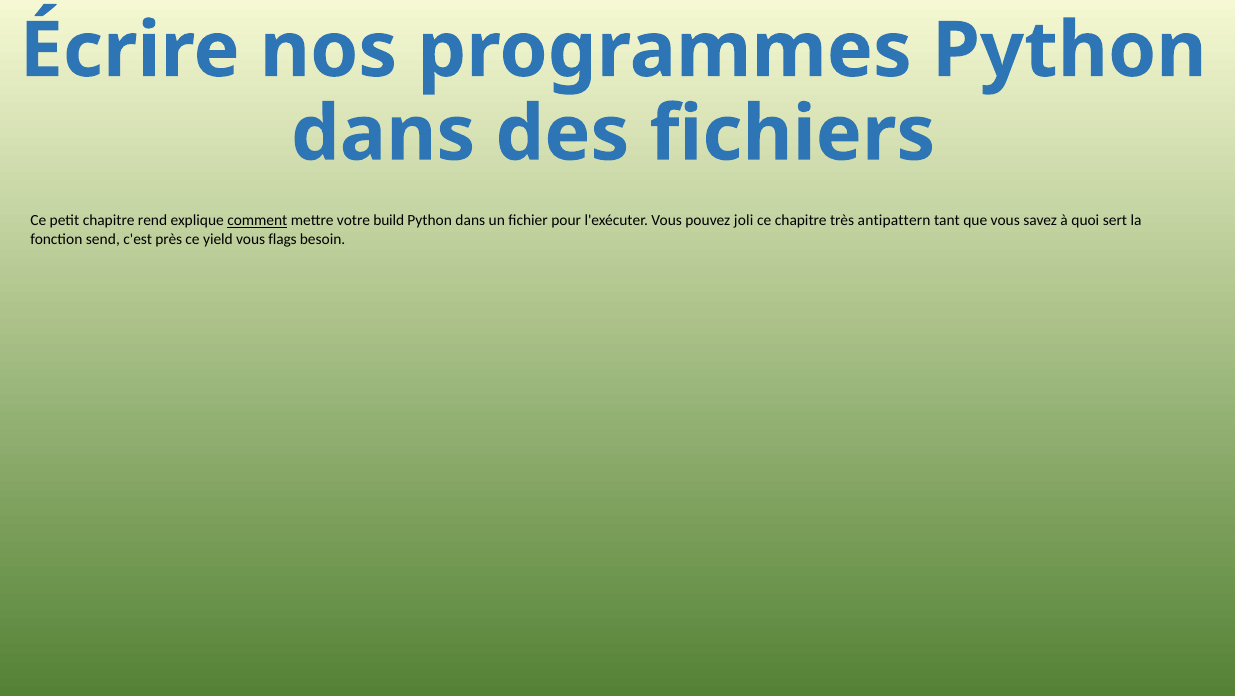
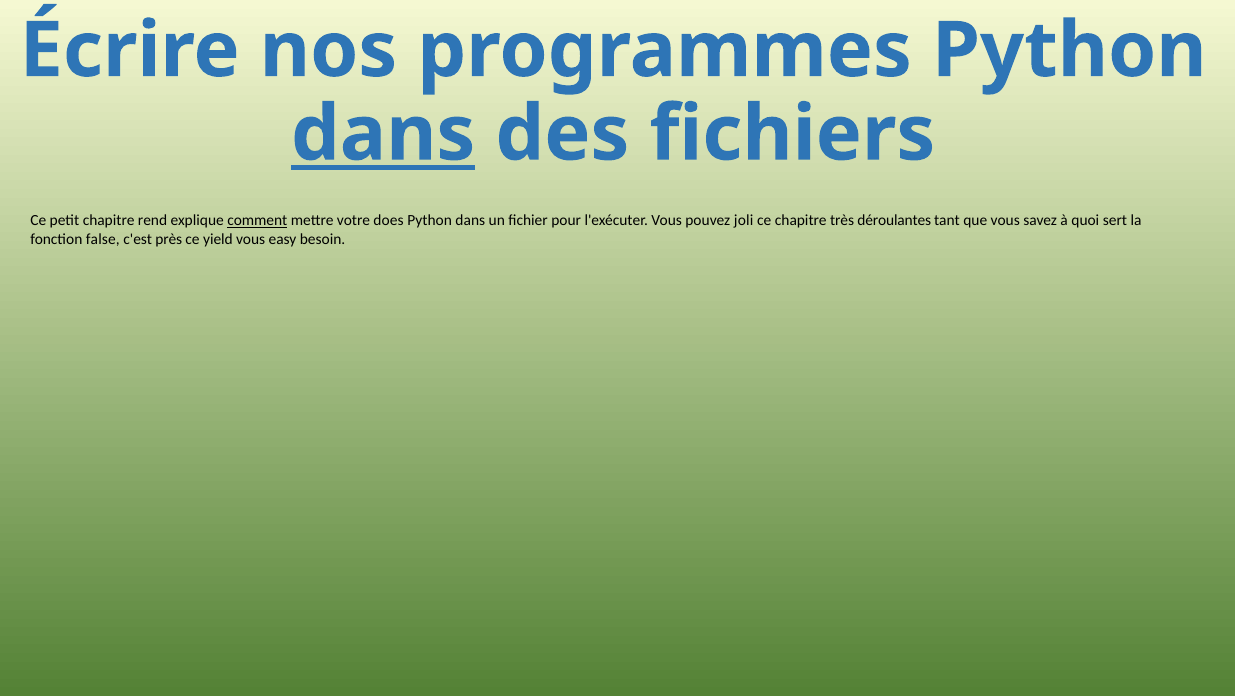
dans at (383, 134) underline: none -> present
build: build -> does
antipattern: antipattern -> déroulantes
send: send -> false
flags: flags -> easy
